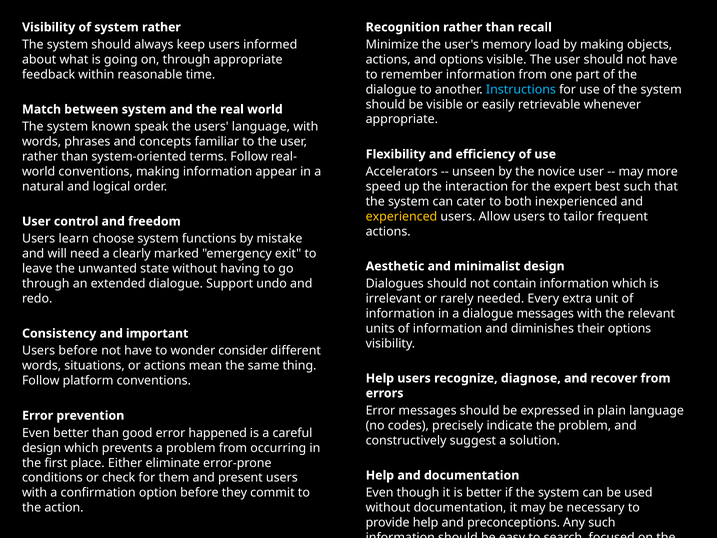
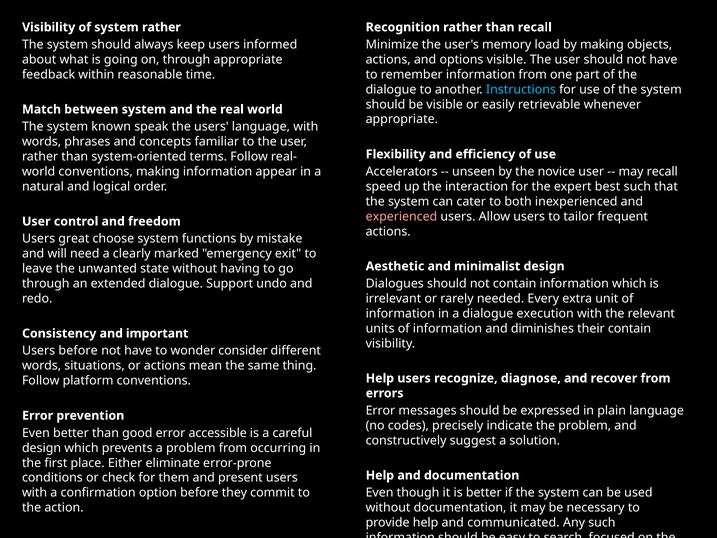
may more: more -> recall
experienced colour: yellow -> pink
learn: learn -> great
dialogue messages: messages -> execution
their options: options -> contain
happened: happened -> accessible
preconceptions: preconceptions -> communicated
